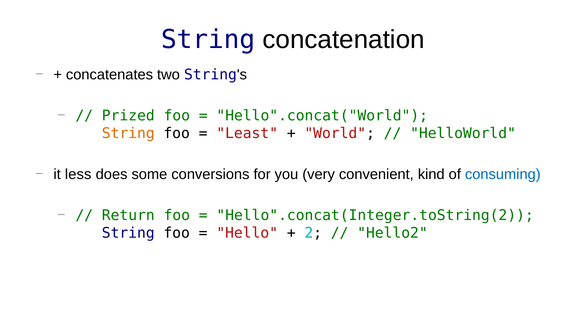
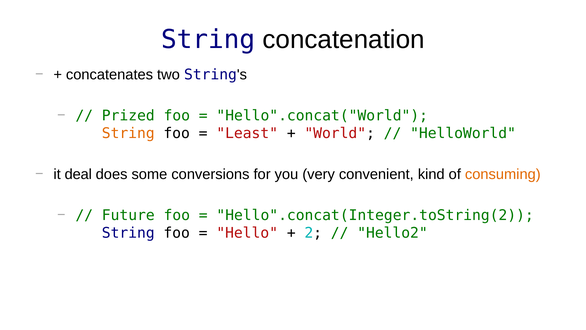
less: less -> deal
consuming colour: blue -> orange
Return: Return -> Future
